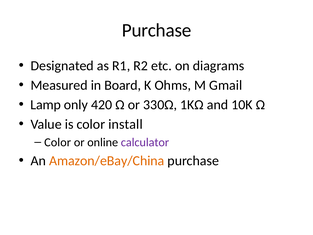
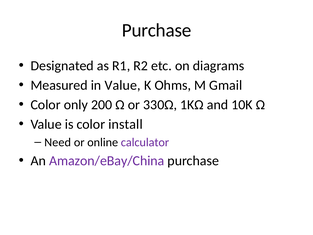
in Board: Board -> Value
Lamp at (46, 105): Lamp -> Color
420: 420 -> 200
Color at (58, 142): Color -> Need
Amazon/eBay/China colour: orange -> purple
